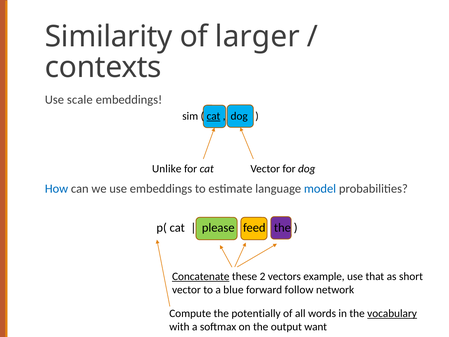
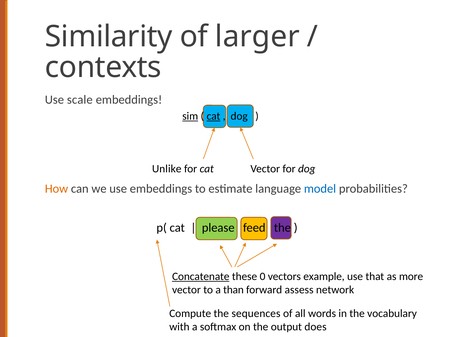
sim underline: none -> present
How colour: blue -> orange
2: 2 -> 0
short: short -> more
blue: blue -> than
follow: follow -> assess
potentially: potentially -> sequences
vocabulary underline: present -> none
want: want -> does
